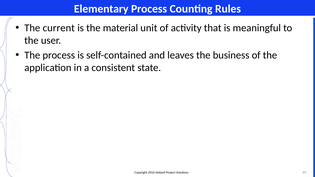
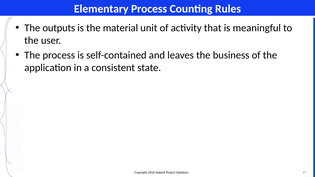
current: current -> outputs
